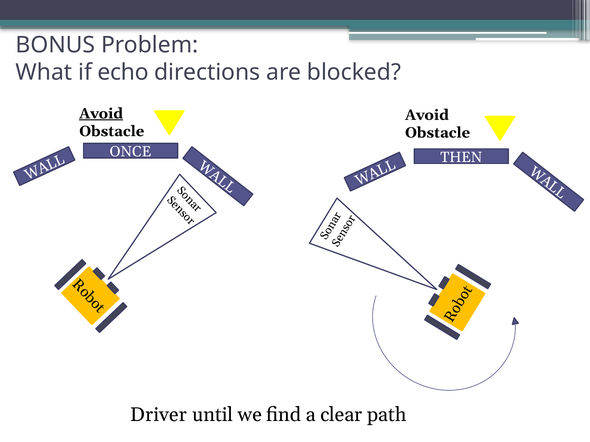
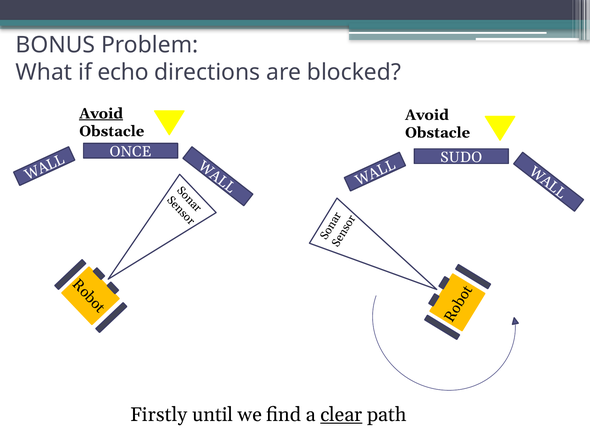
THEN: THEN -> SUDO
Driver: Driver -> Firstly
clear underline: none -> present
